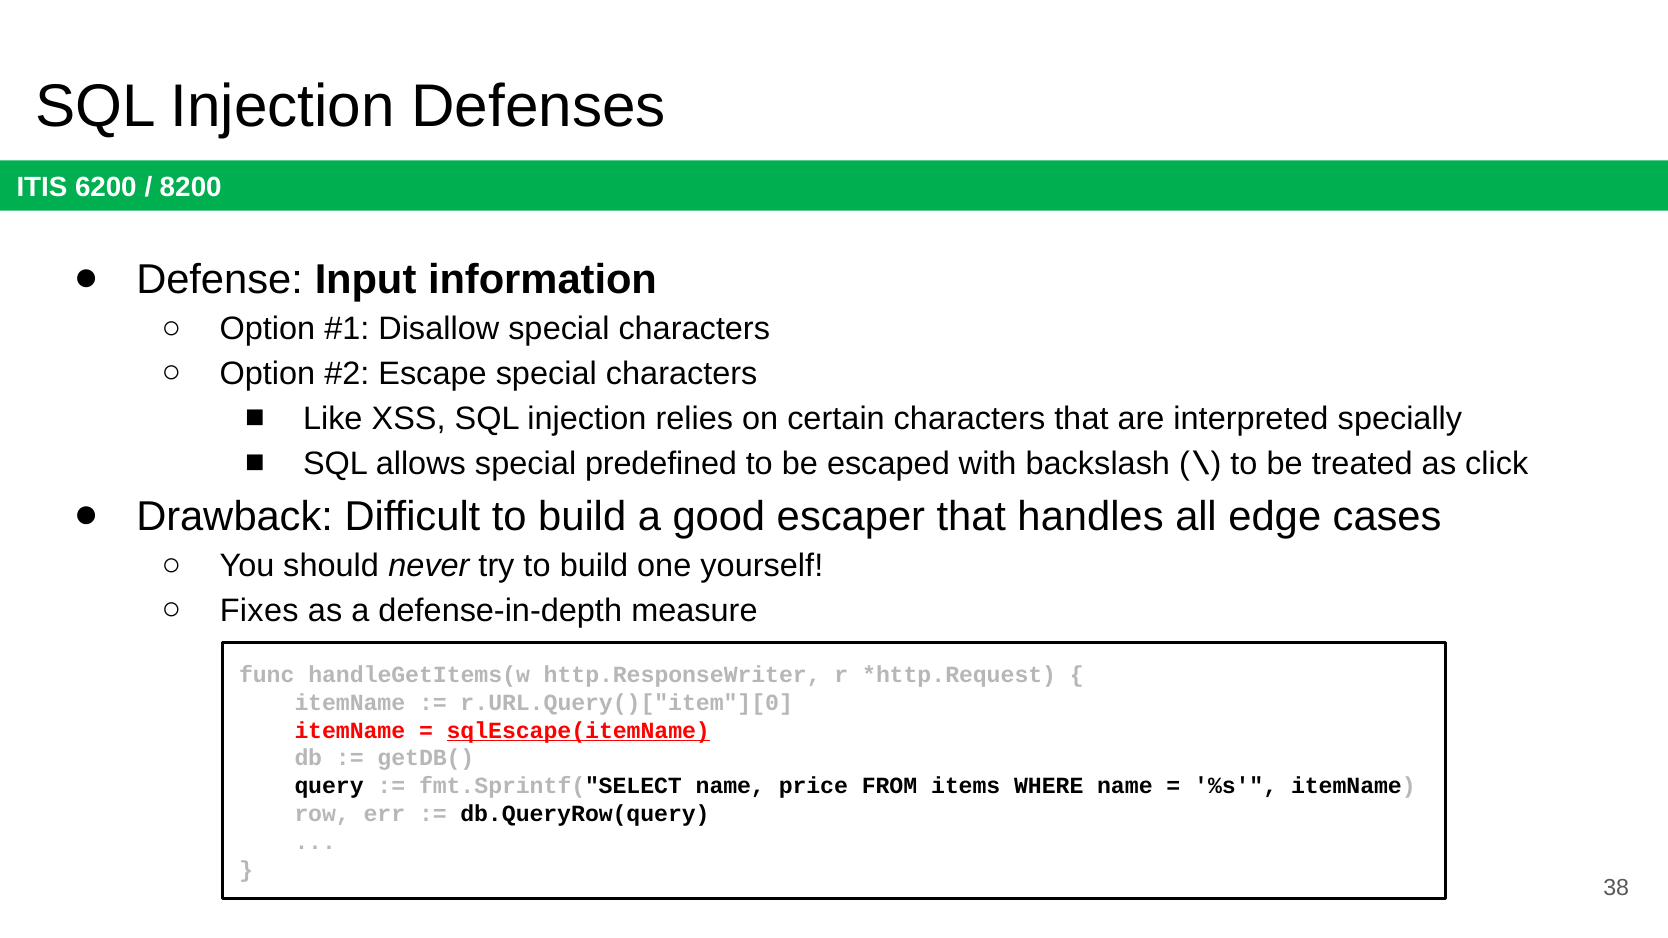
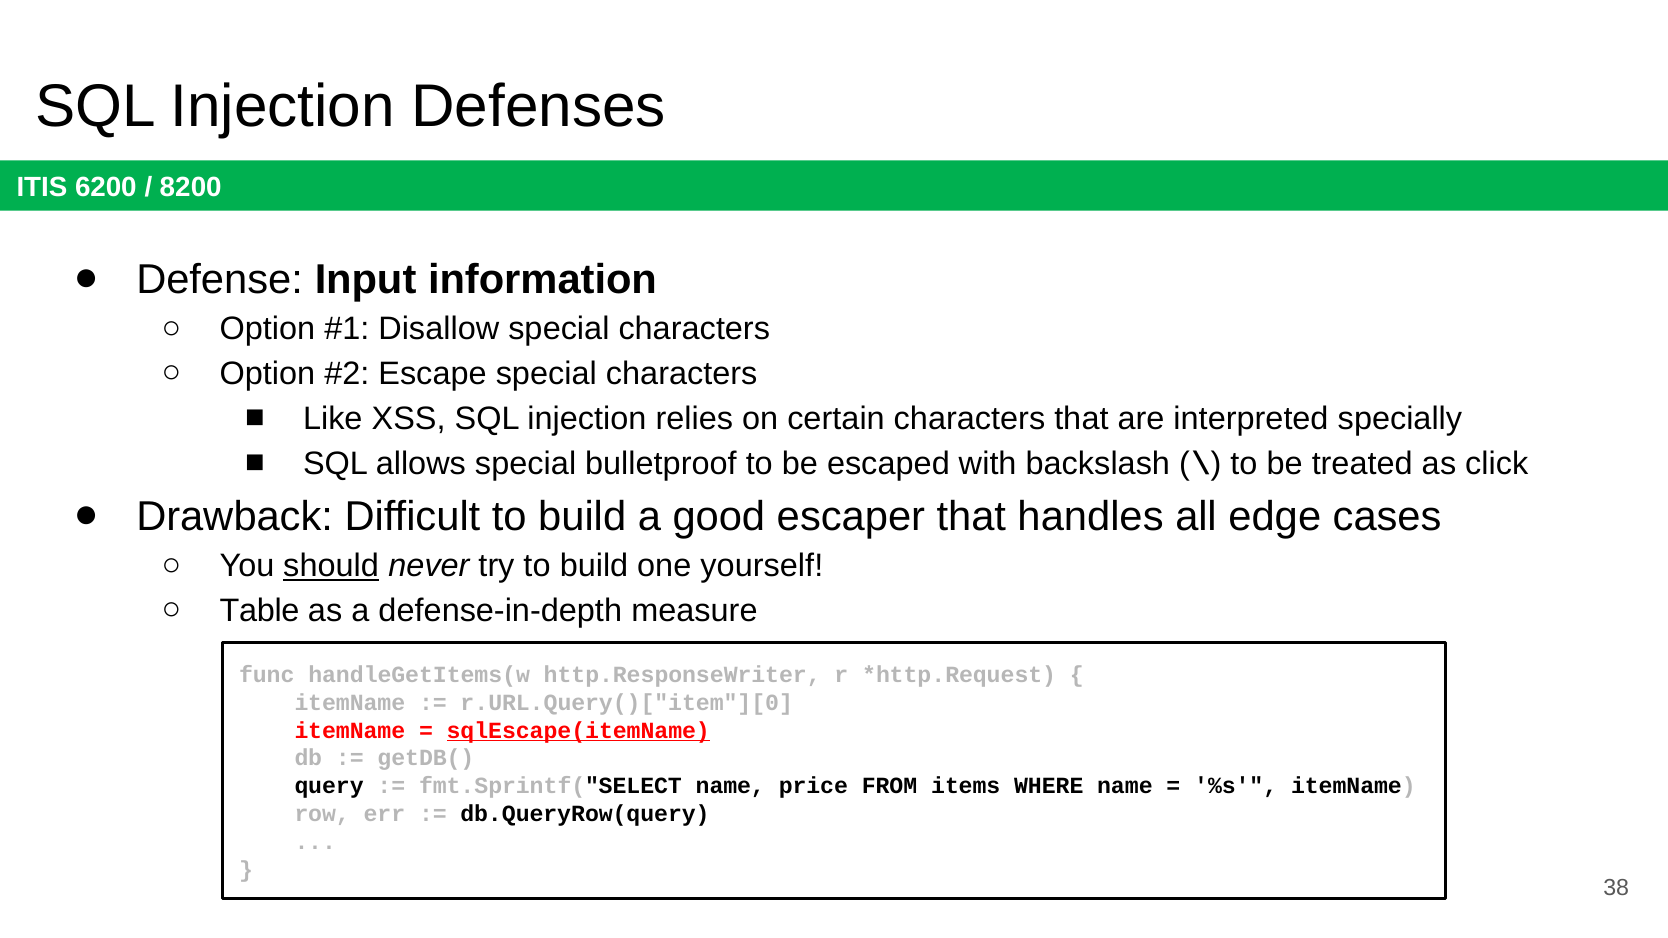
predefined: predefined -> bulletproof
should underline: none -> present
Fixes: Fixes -> Table
